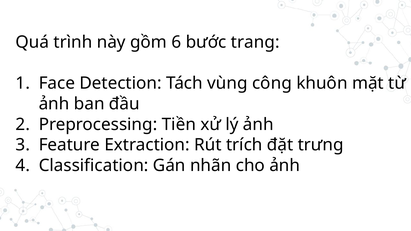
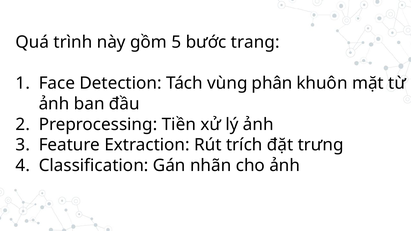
6: 6 -> 5
công: công -> phân
